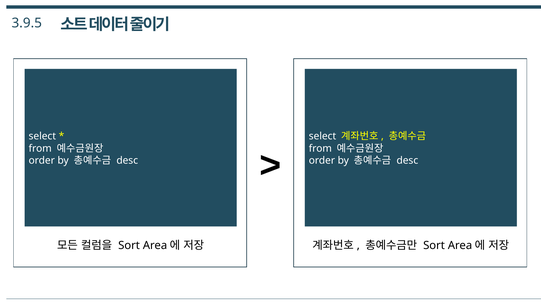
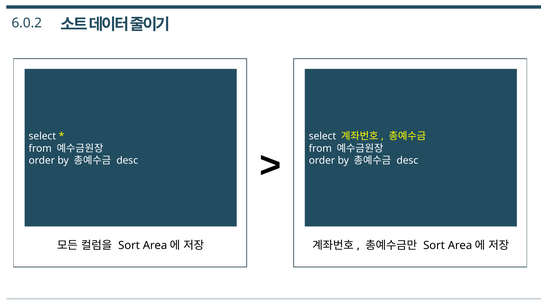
3.9.5: 3.9.5 -> 6.0.2
